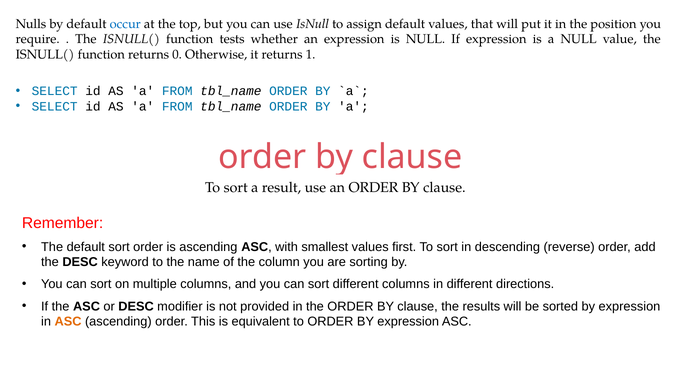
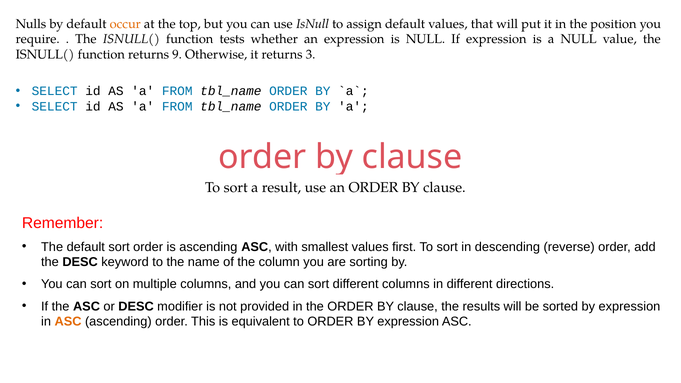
occur colour: blue -> orange
0: 0 -> 9
1: 1 -> 3
